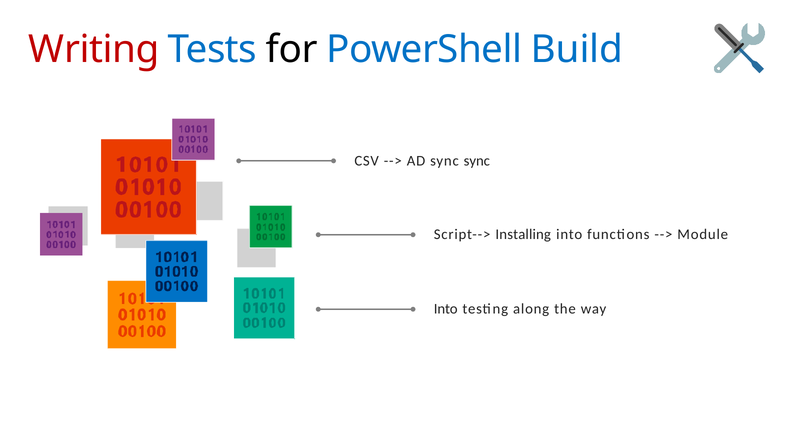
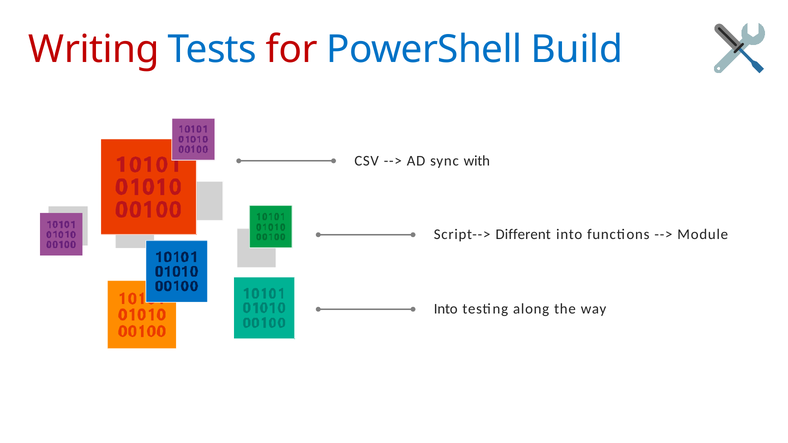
for colour: black -> red
sync sync: sync -> with
Installing: Installing -> Different
